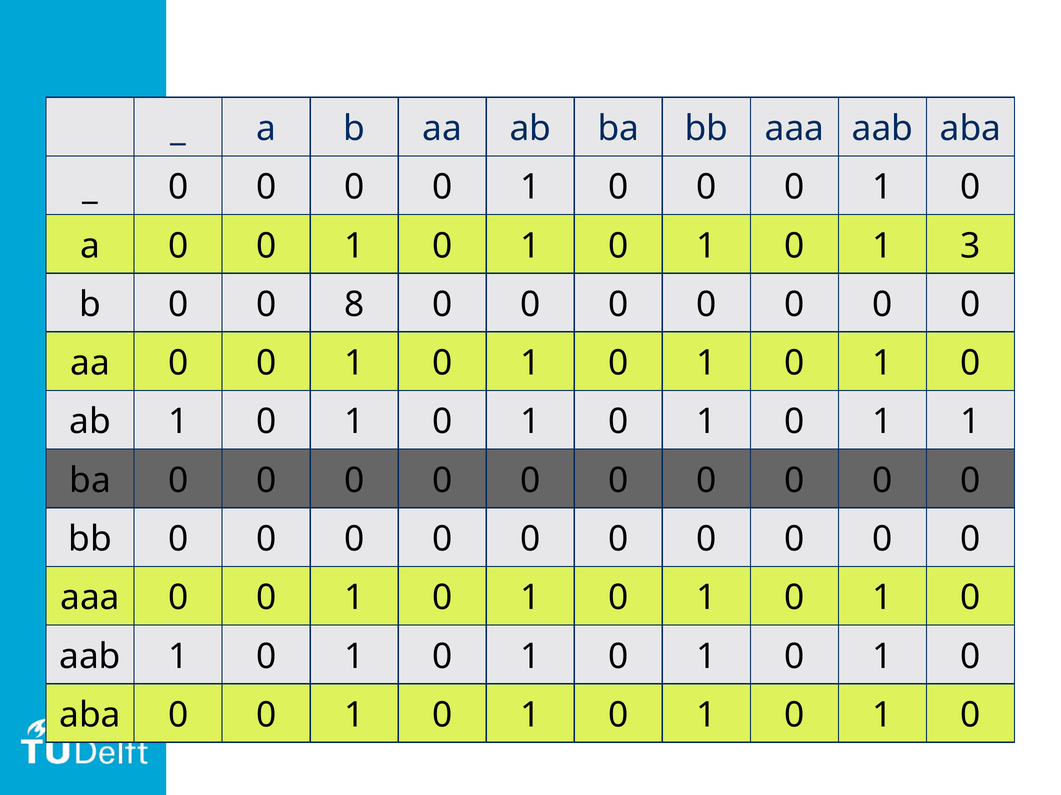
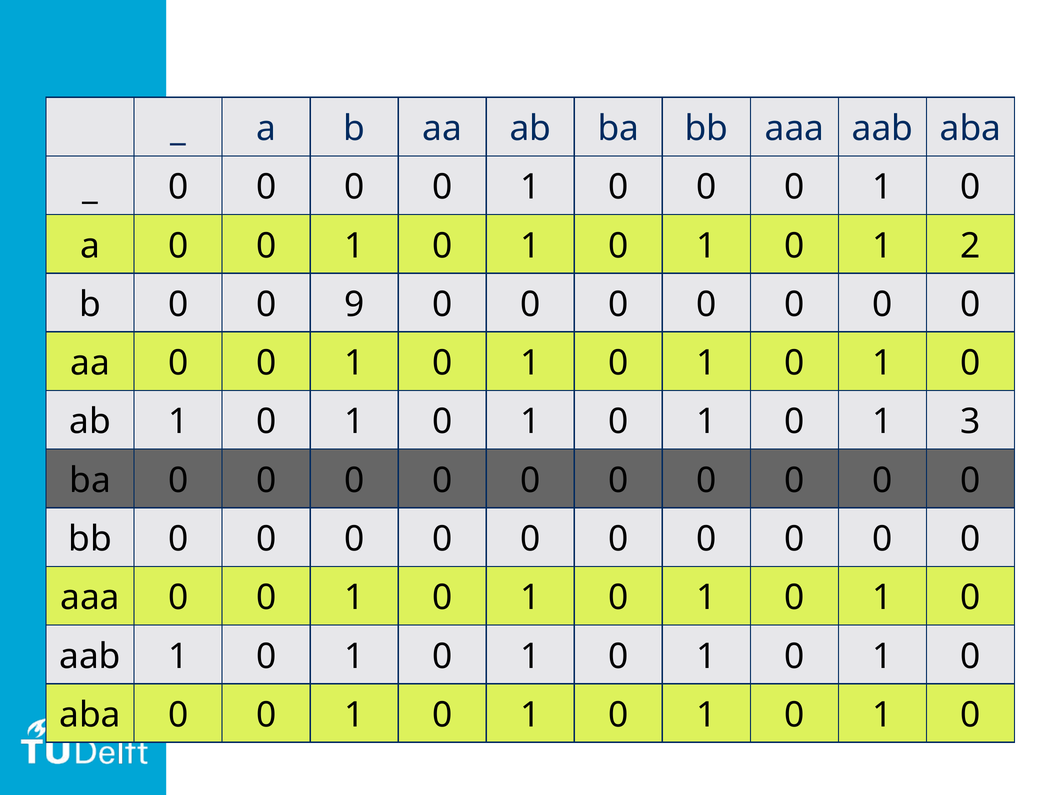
3: 3 -> 2
8: 8 -> 9
1 1: 1 -> 3
